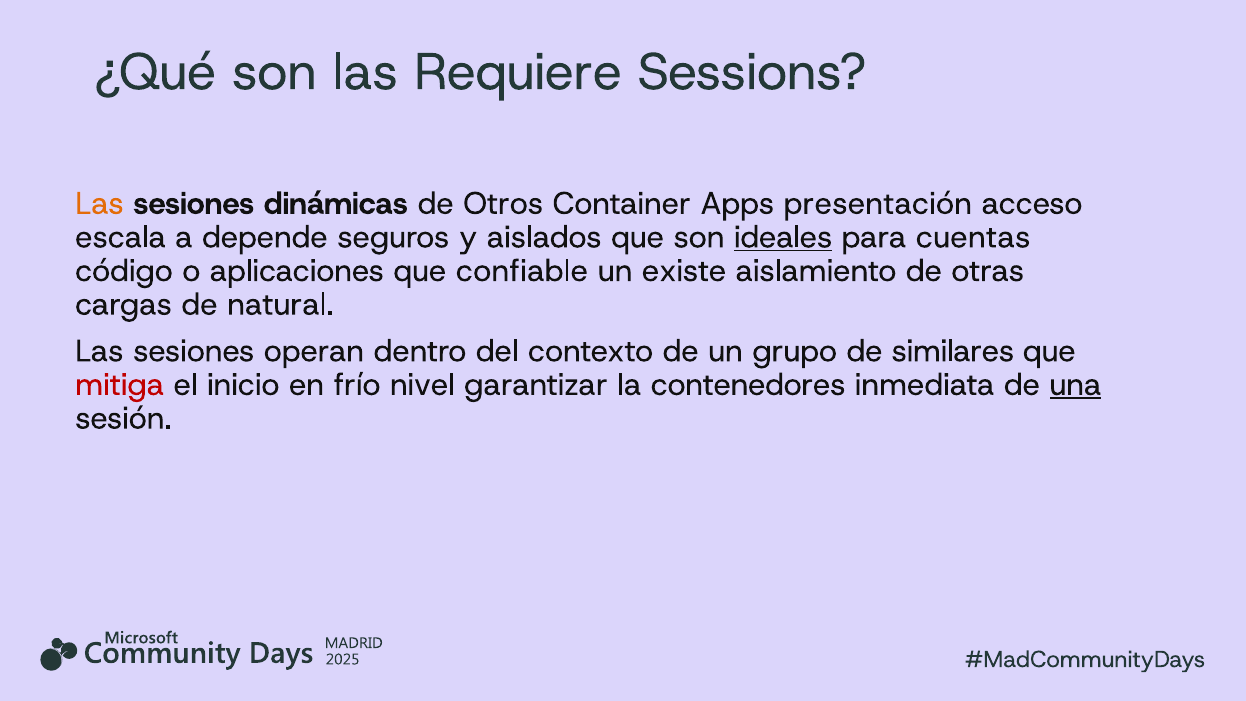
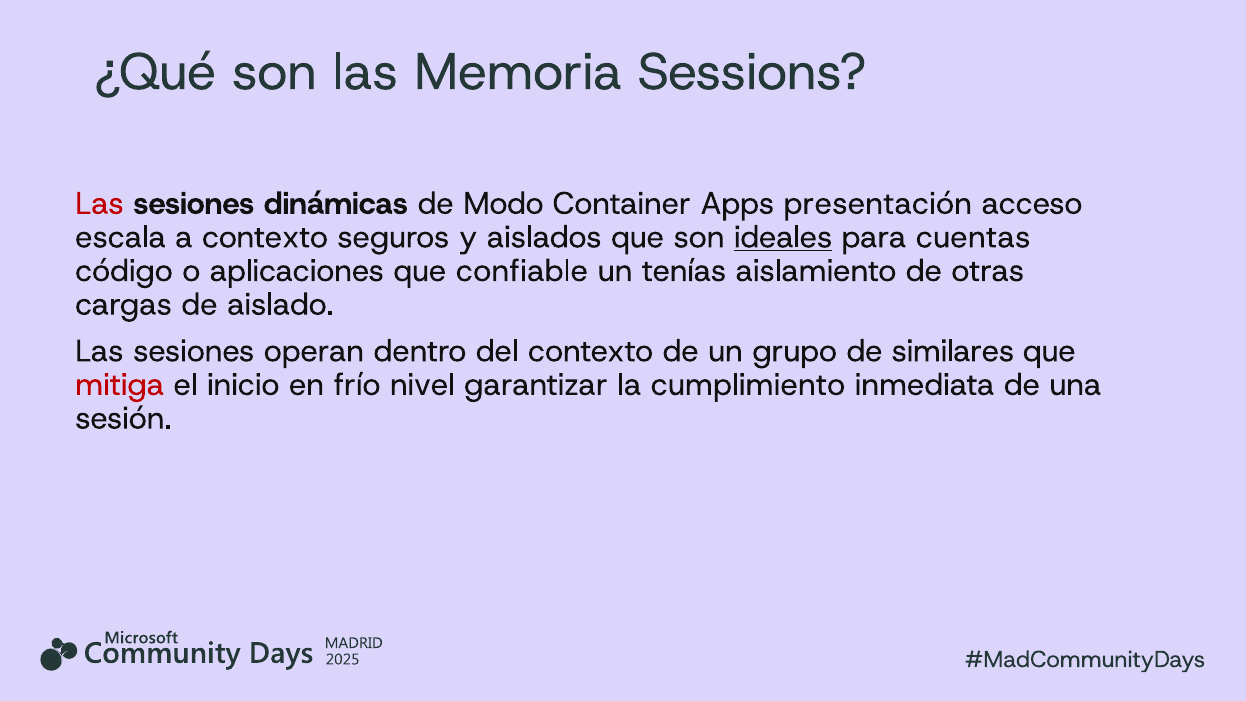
Requiere: Requiere -> Memoria
Las at (99, 203) colour: orange -> red
Otros: Otros -> Modo
a depende: depende -> contexto
existe: existe -> tenías
natural: natural -> aislado
contenedores: contenedores -> cumplimiento
una underline: present -> none
